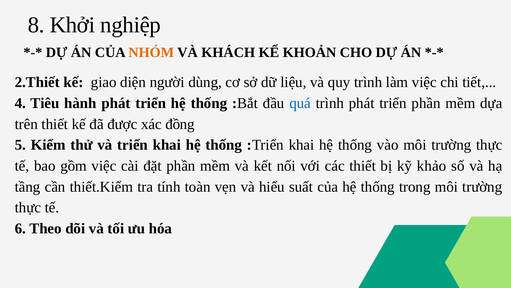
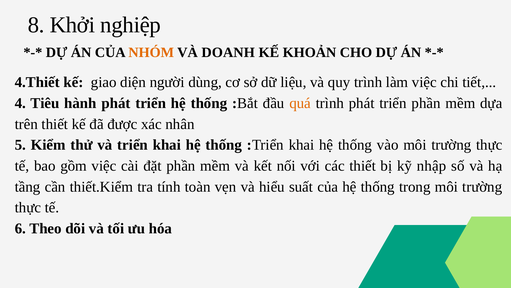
KHÁCH: KHÁCH -> DOANH
2.Thiết: 2.Thiết -> 4.Thiết
quá colour: blue -> orange
đồng: đồng -> nhân
khảo: khảo -> nhập
